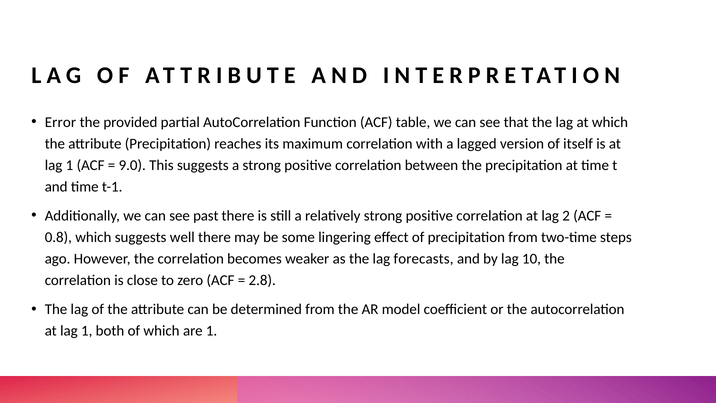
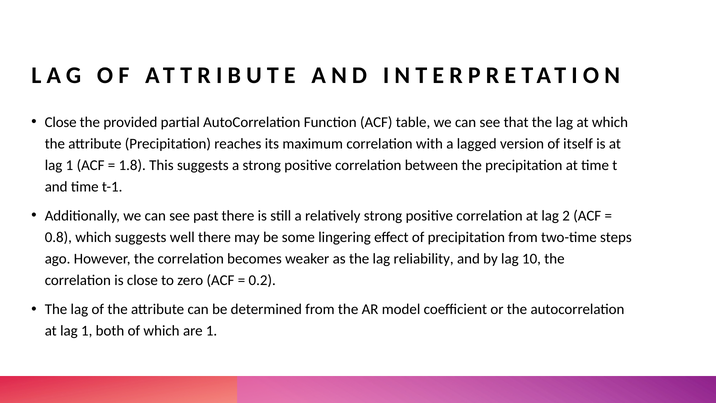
Error at (60, 122): Error -> Close
9.0: 9.0 -> 1.8
forecasts: forecasts -> reliability
2.8: 2.8 -> 0.2
